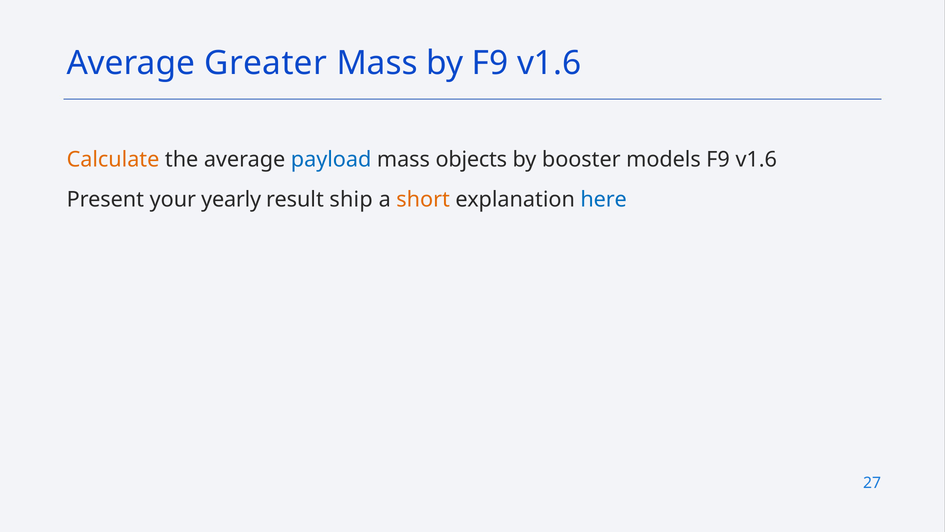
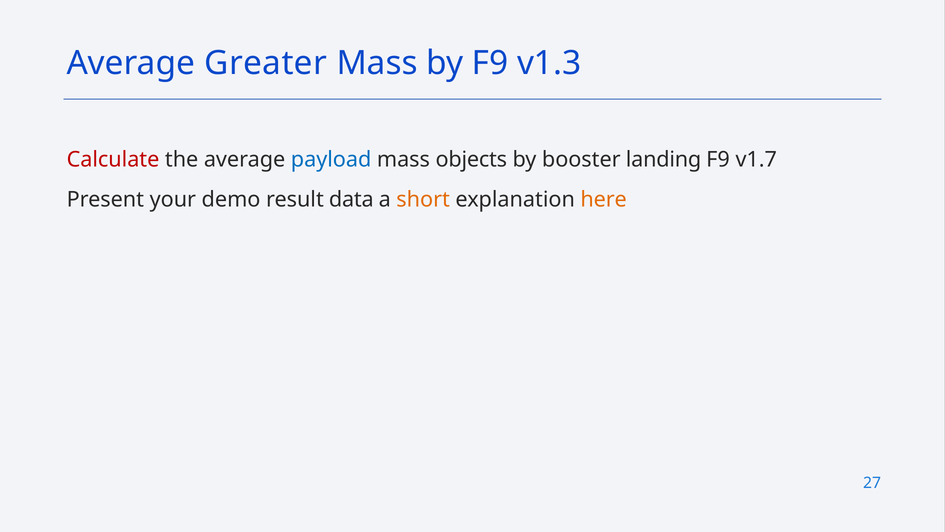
by F9 v1.6: v1.6 -> v1.3
Calculate colour: orange -> red
models: models -> landing
v1.6 at (756, 159): v1.6 -> v1.7
yearly: yearly -> demo
ship: ship -> data
here colour: blue -> orange
